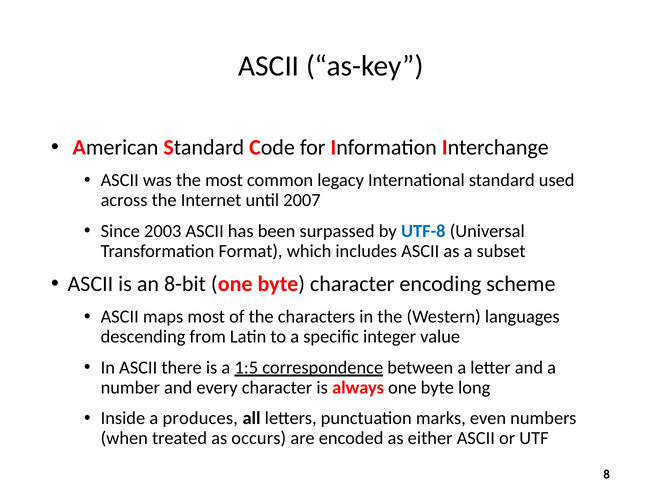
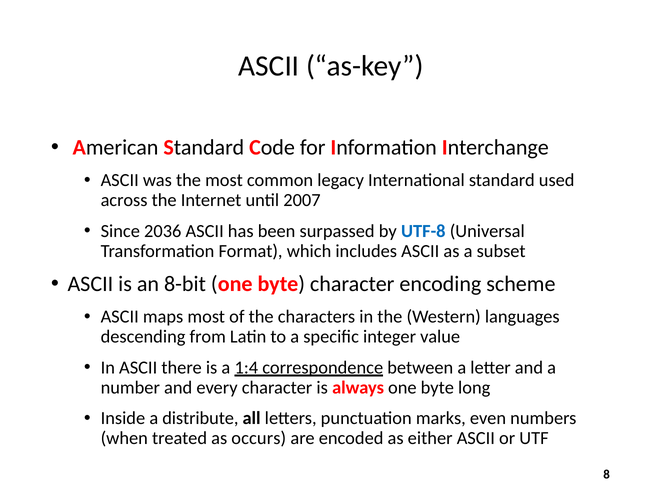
2003: 2003 -> 2036
1:5: 1:5 -> 1:4
produces: produces -> distribute
